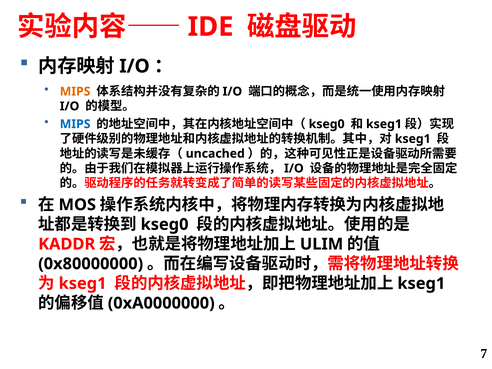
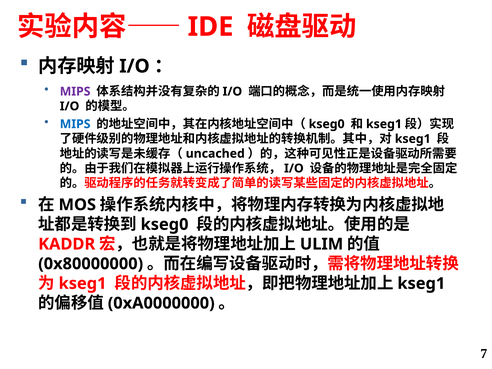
MIPS at (75, 91) colour: orange -> purple
